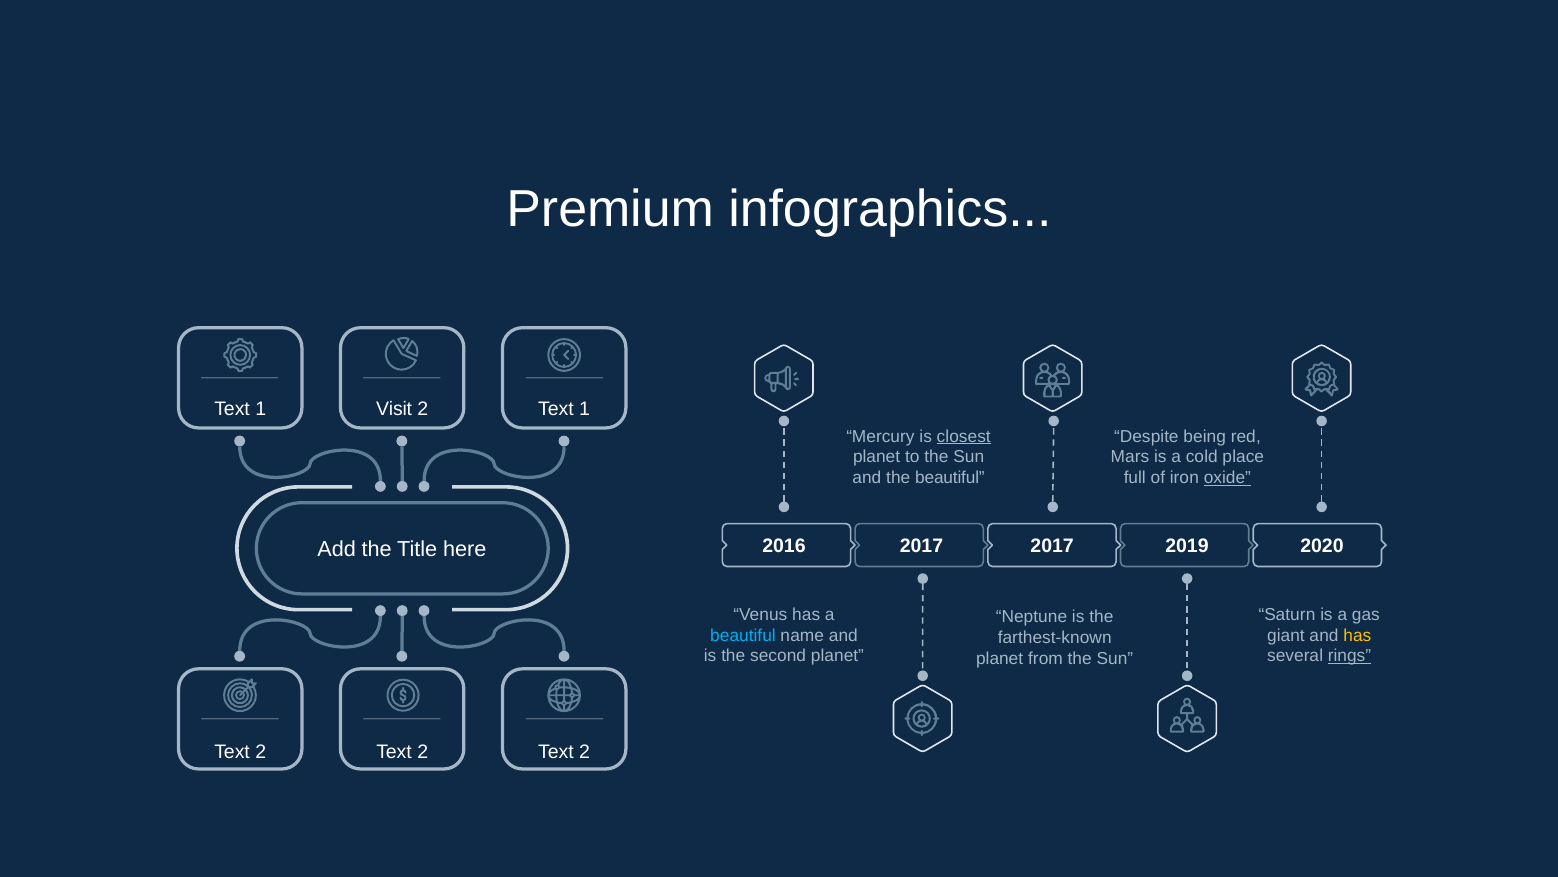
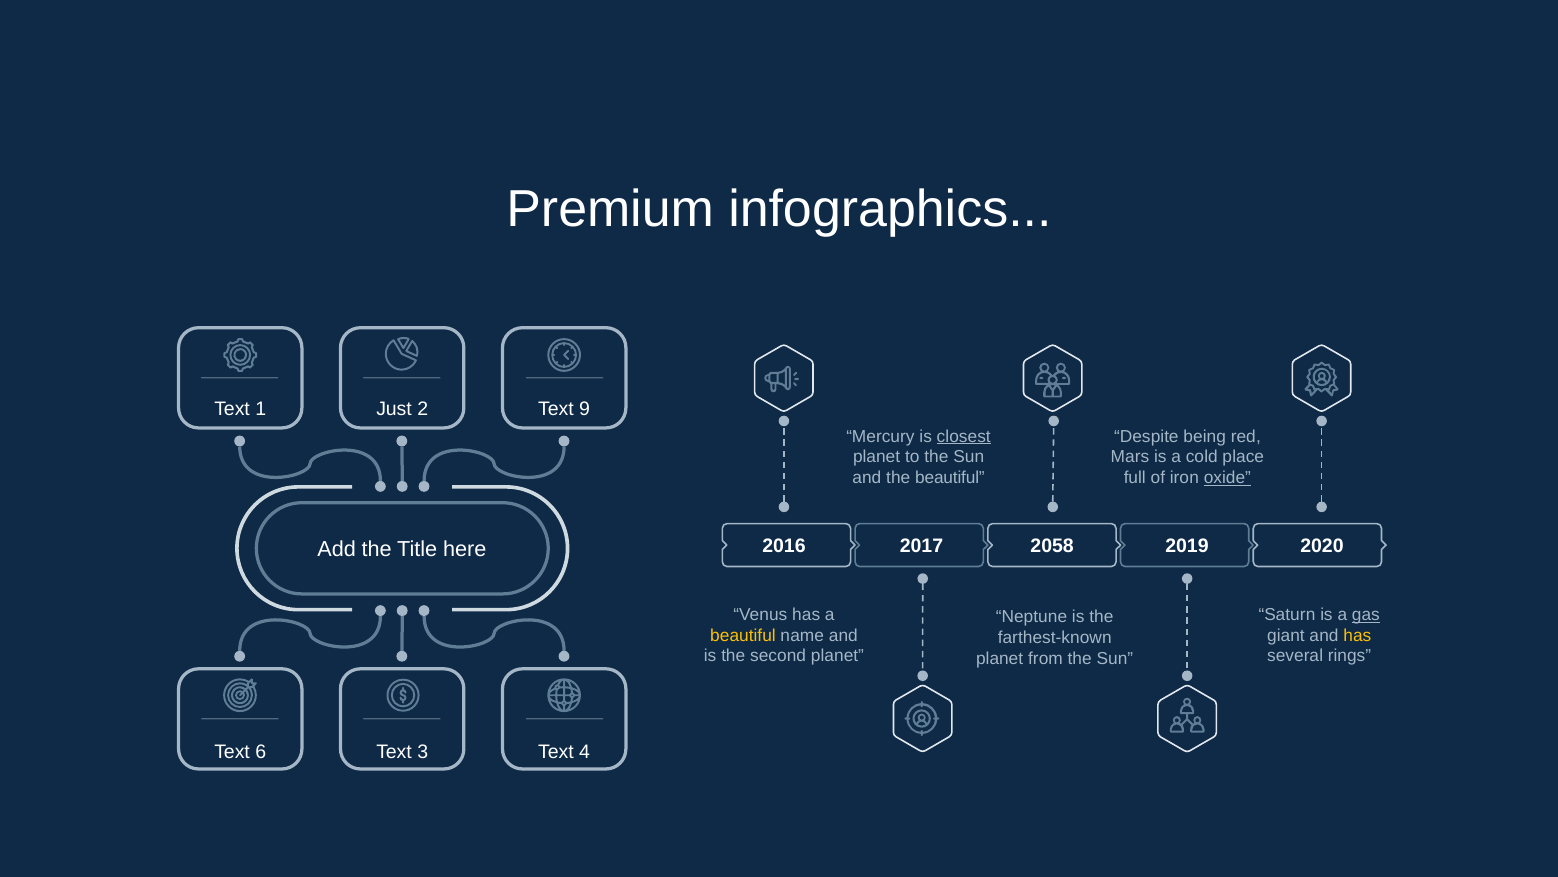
Visit: Visit -> Just
2 Text 1: 1 -> 9
2017 2017: 2017 -> 2058
gas underline: none -> present
beautiful at (743, 635) colour: light blue -> yellow
rings underline: present -> none
2 at (261, 752): 2 -> 6
2 at (423, 752): 2 -> 3
2 at (585, 752): 2 -> 4
